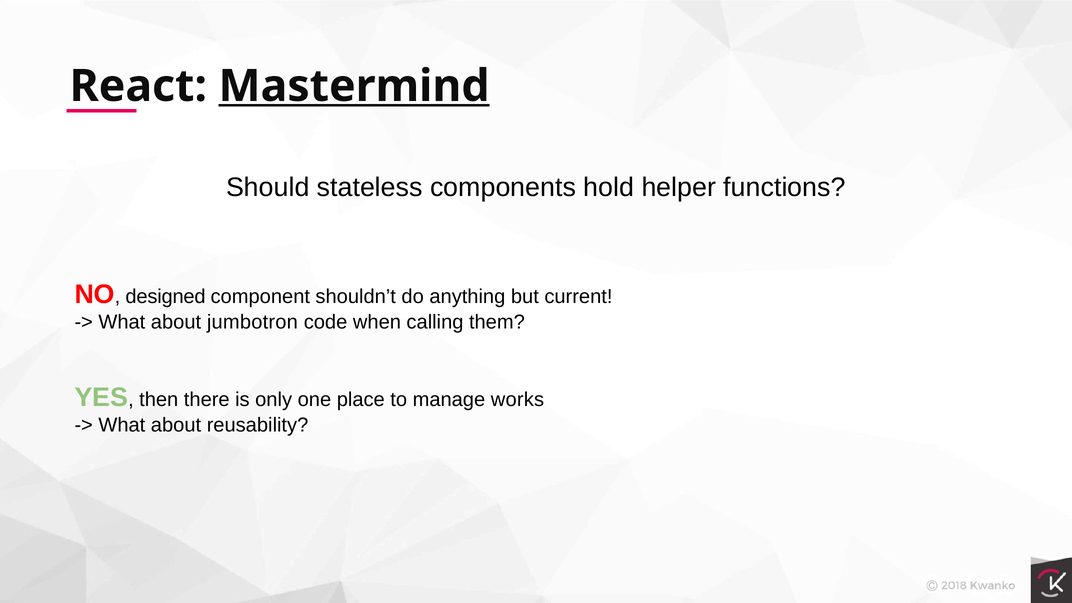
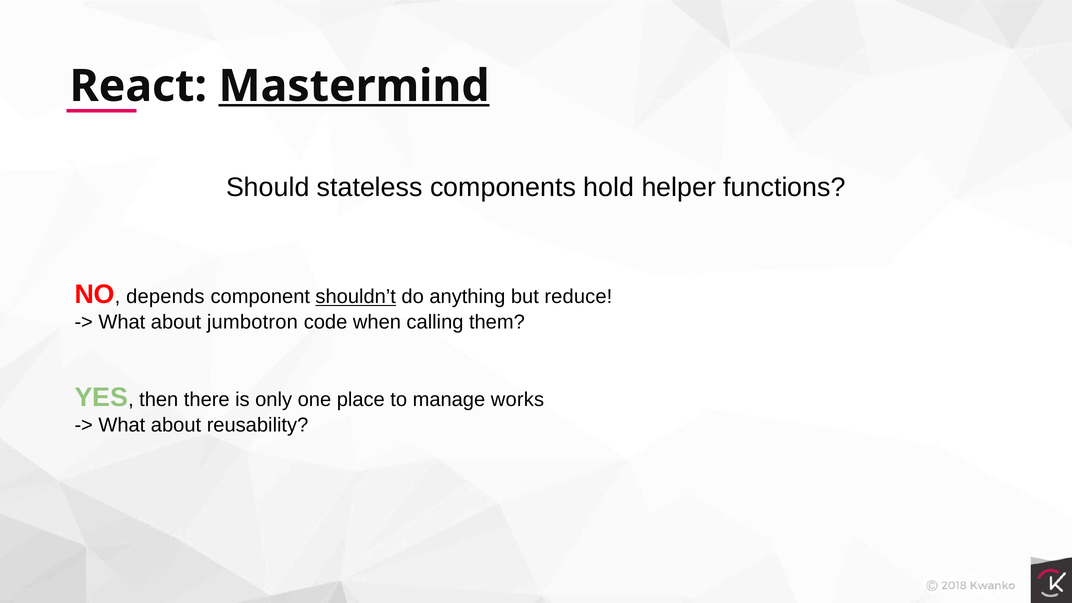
designed: designed -> depends
shouldn’t underline: none -> present
current: current -> reduce
